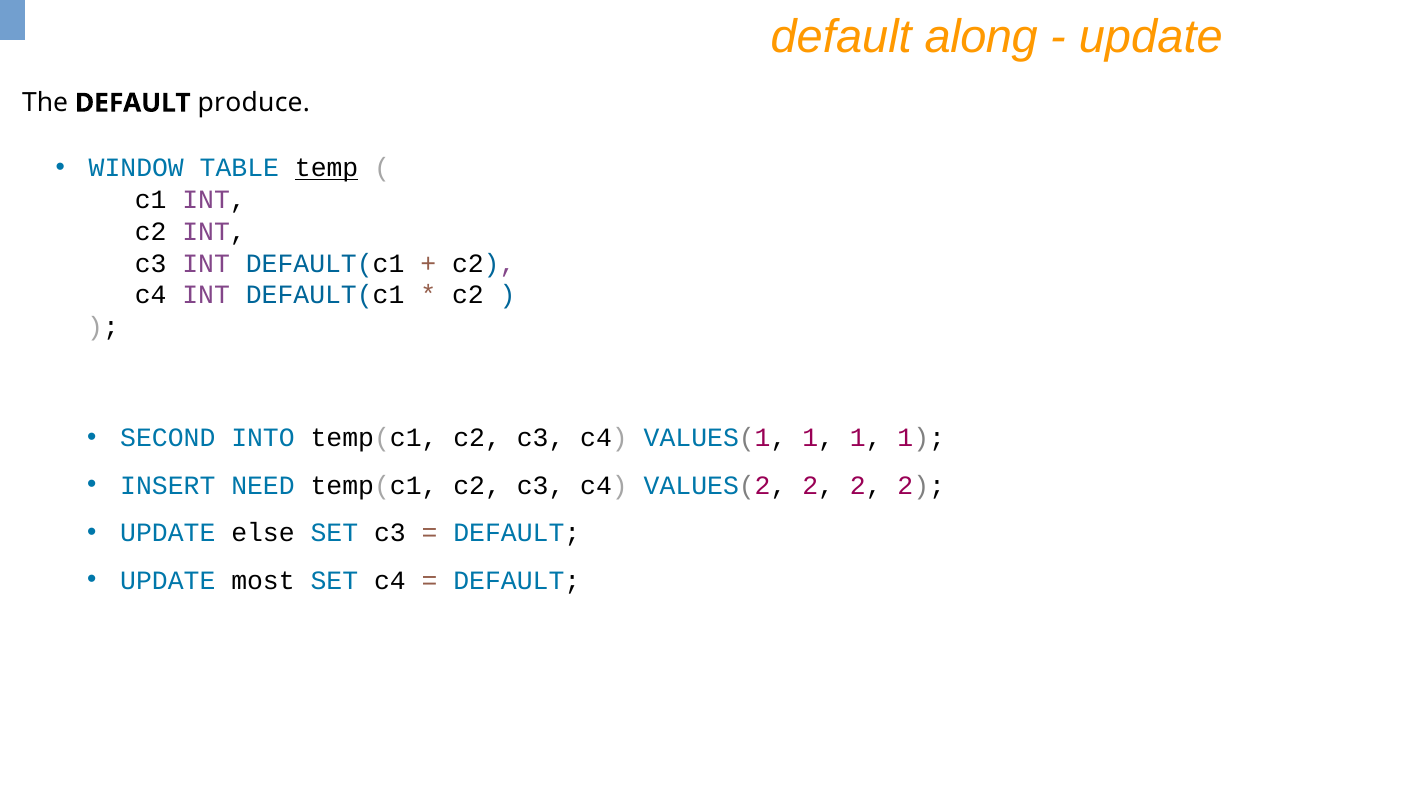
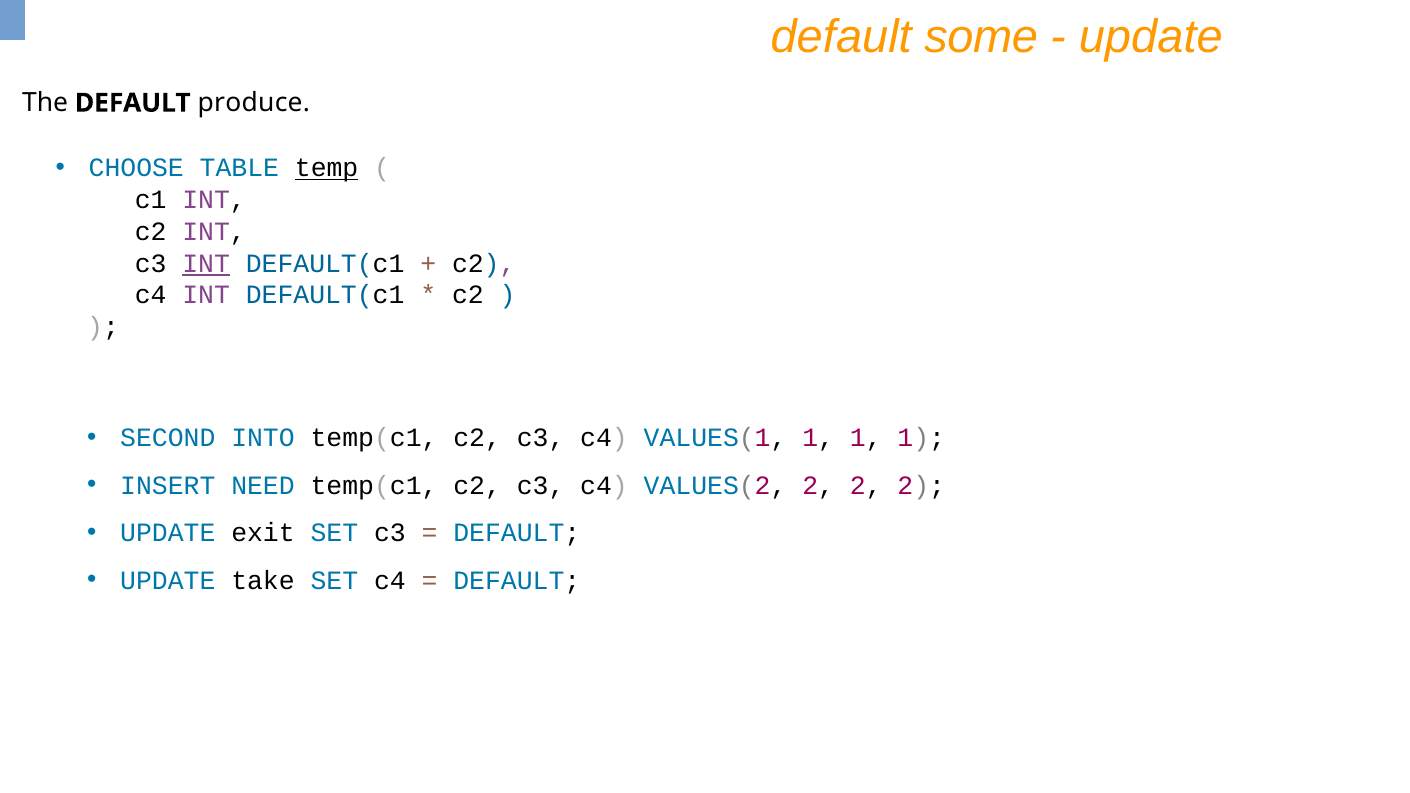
along: along -> some
WINDOW: WINDOW -> CHOOSE
INT at (206, 263) underline: none -> present
else: else -> exit
most: most -> take
